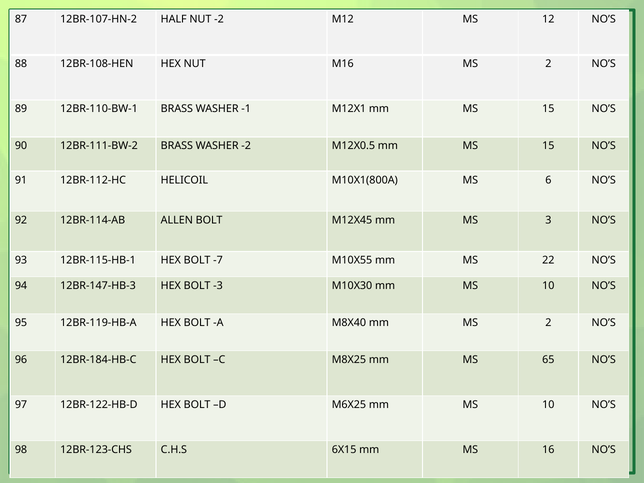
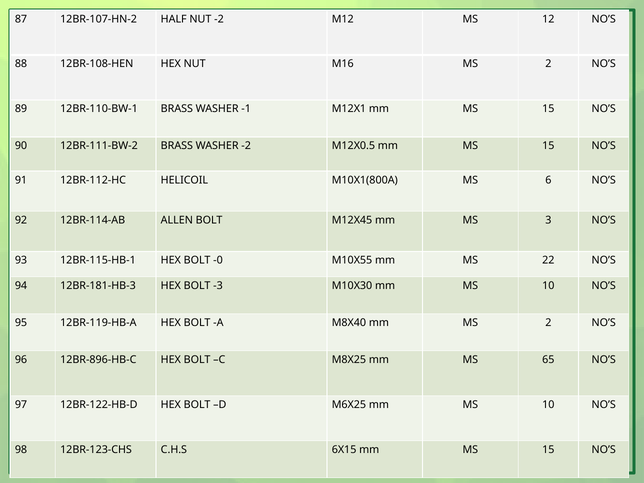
-7: -7 -> -0
12BR-147-HB-3: 12BR-147-HB-3 -> 12BR-181-HB-3
12BR-184-HB-C: 12BR-184-HB-C -> 12BR-896-HB-C
6X15 mm MS 16: 16 -> 15
